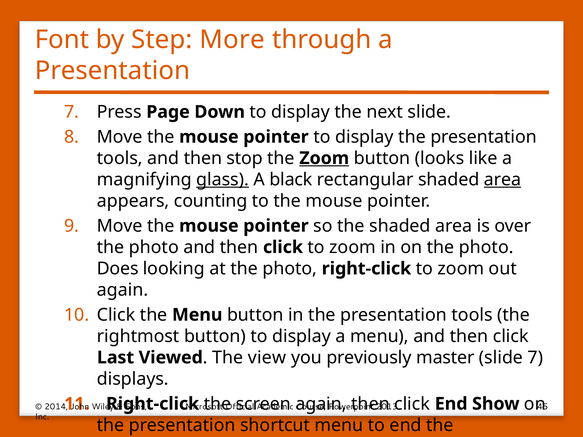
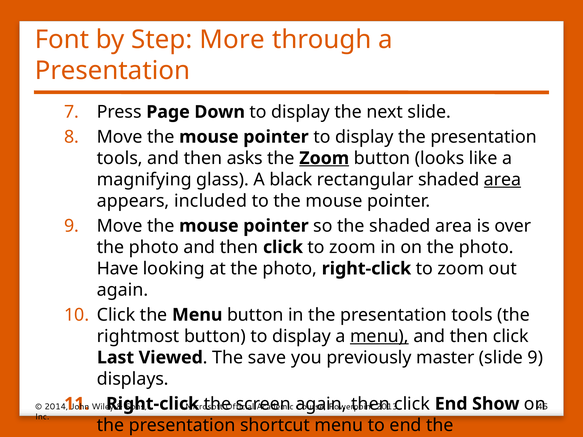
stop: stop -> asks
glass underline: present -> none
counting: counting -> included
Does: Does -> Have
menu at (379, 336) underline: none -> present
view: view -> save
slide 7: 7 -> 9
